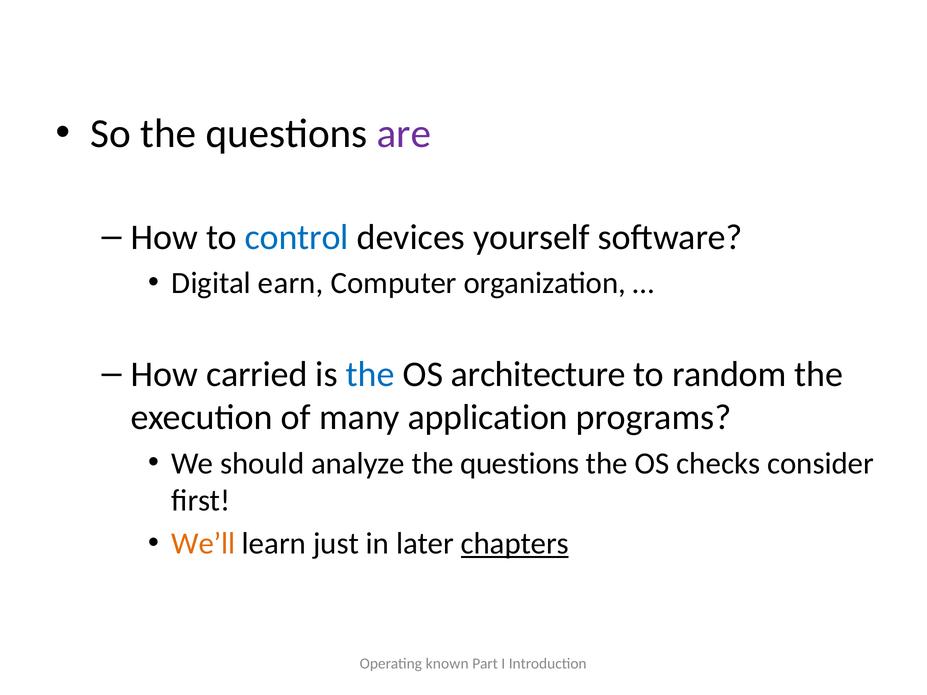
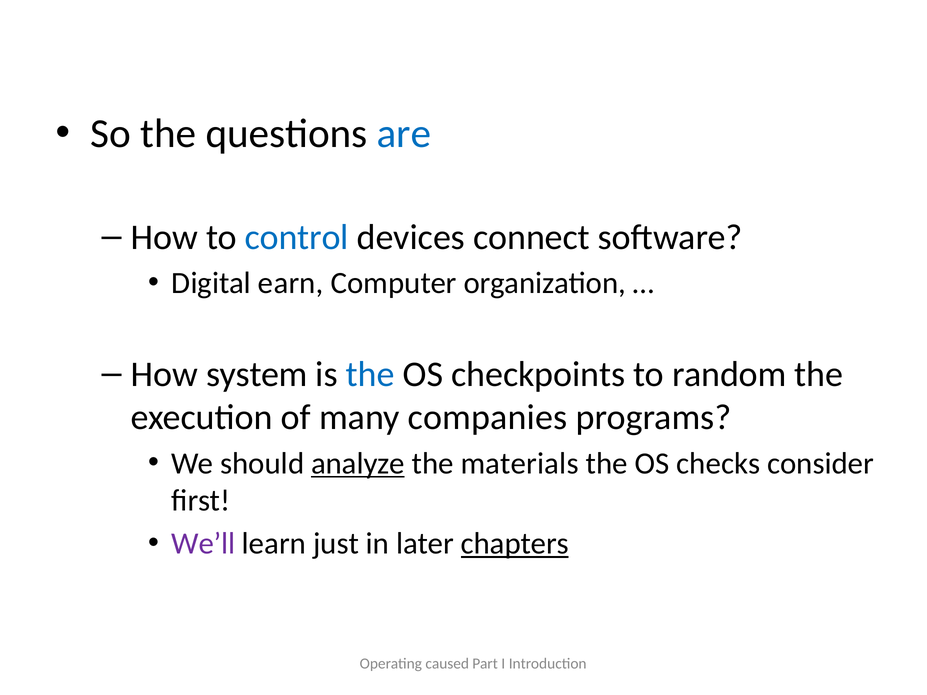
are colour: purple -> blue
yourself: yourself -> connect
carried: carried -> system
architecture: architecture -> checkpoints
application: application -> companies
analyze underline: none -> present
questions at (520, 464): questions -> materials
We’ll colour: orange -> purple
known: known -> caused
